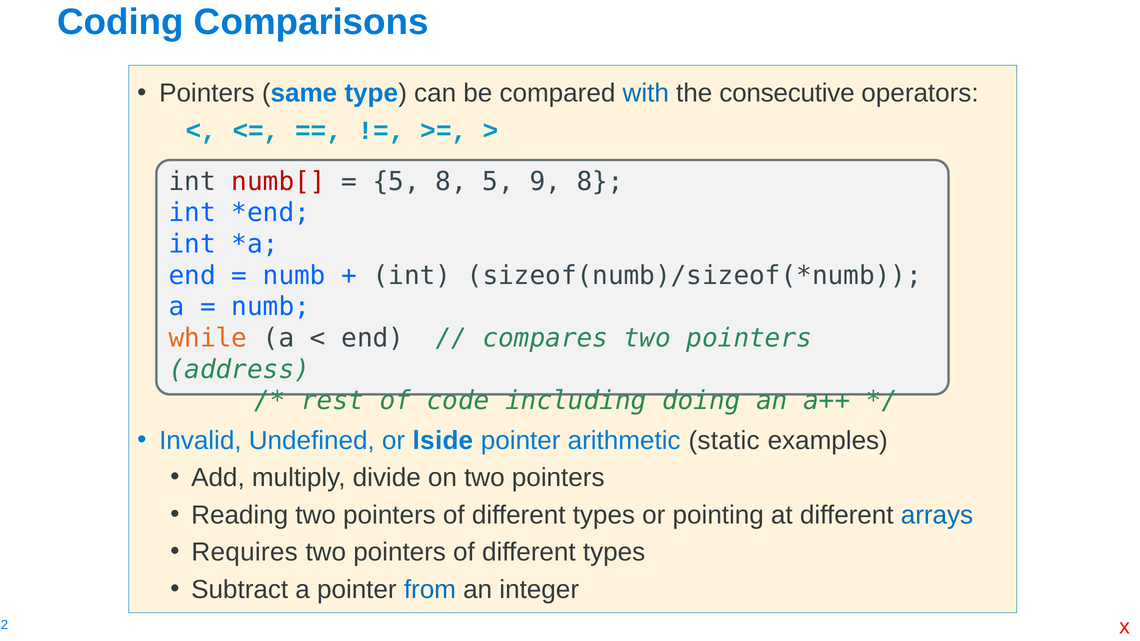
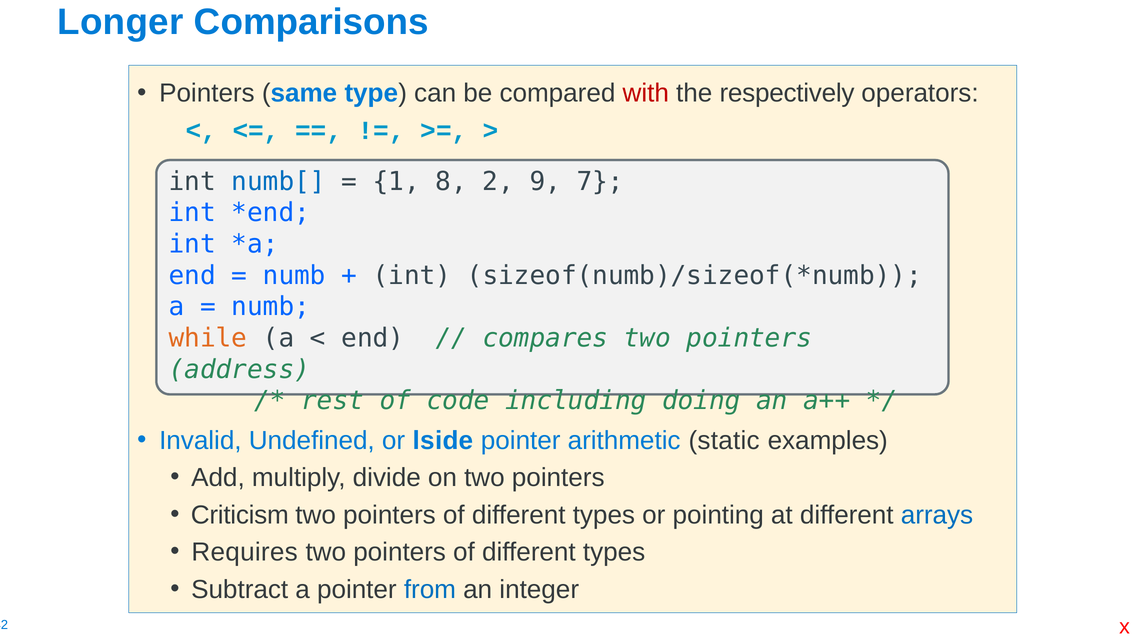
Coding: Coding -> Longer
with colour: blue -> red
consecutive: consecutive -> respectively
numb[ colour: red -> blue
5 at (396, 181): 5 -> 1
8 5: 5 -> 2
9 8: 8 -> 7
Reading: Reading -> Criticism
